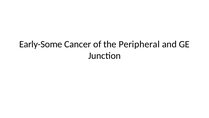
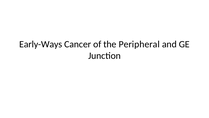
Early-Some: Early-Some -> Early-Ways
